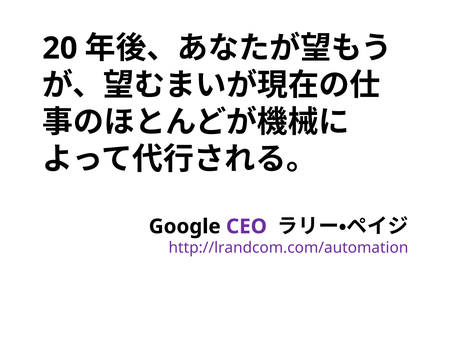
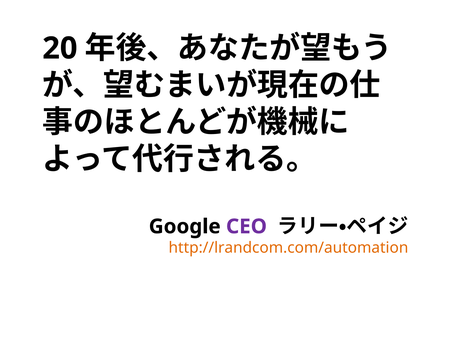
http://lrandcom.com/automation colour: purple -> orange
